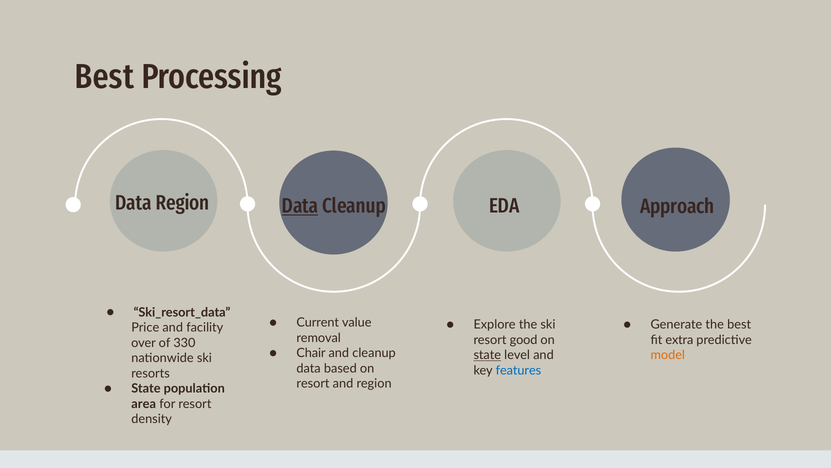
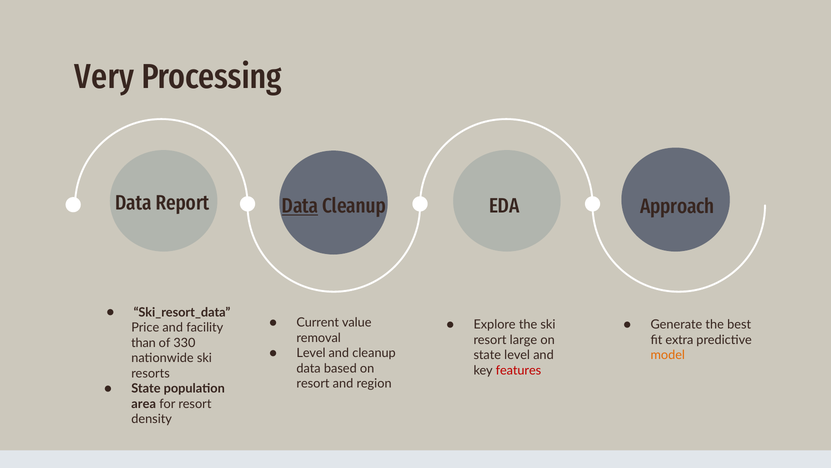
Best at (104, 77): Best -> Very
Data Region: Region -> Report
good: good -> large
over: over -> than
Chair at (311, 353): Chair -> Level
state at (487, 355) underline: present -> none
features colour: blue -> red
